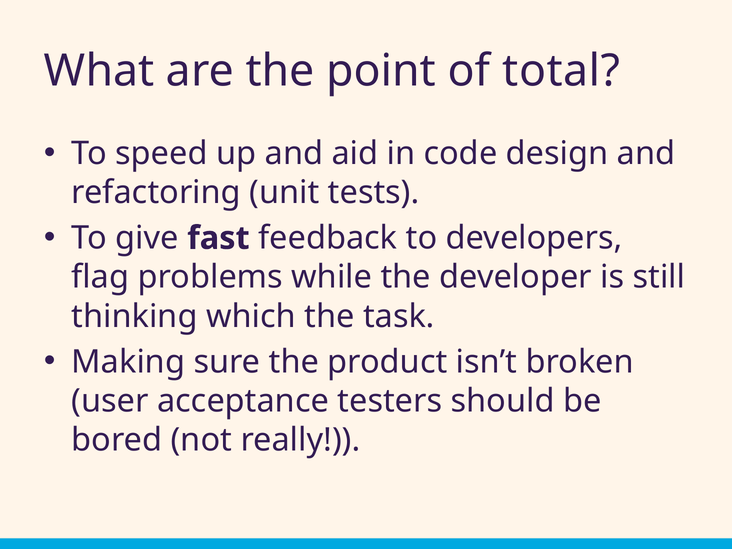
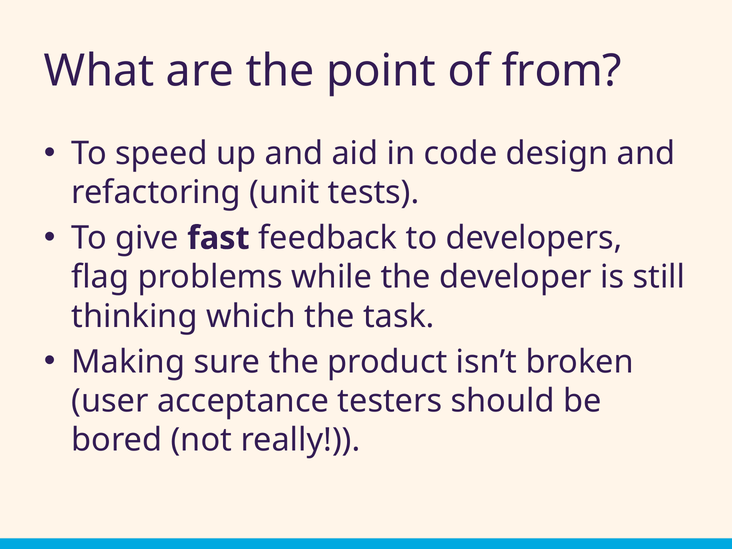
total: total -> from
